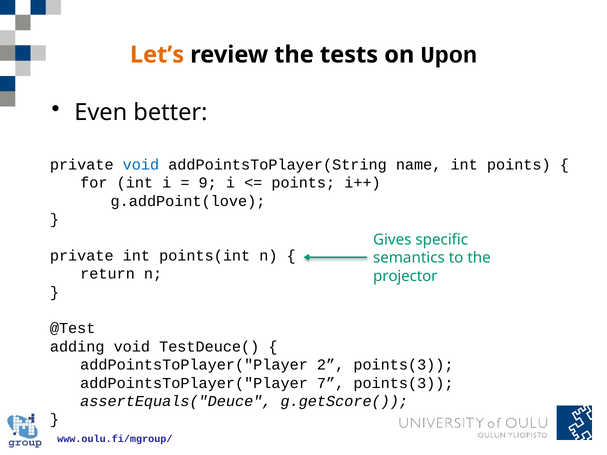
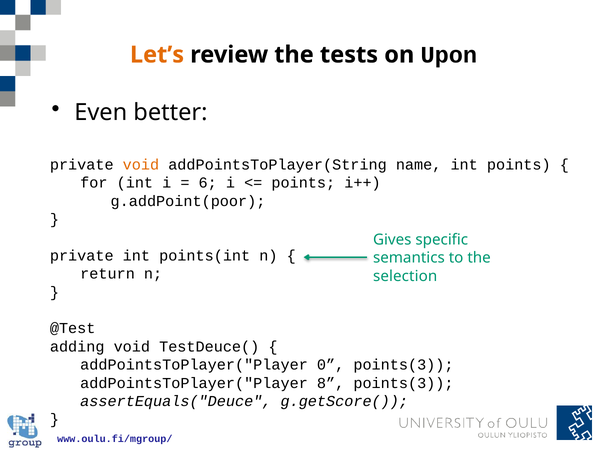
void at (141, 165) colour: blue -> orange
9: 9 -> 6
g.addPoint(love: g.addPoint(love -> g.addPoint(poor
projector: projector -> selection
2: 2 -> 0
7: 7 -> 8
